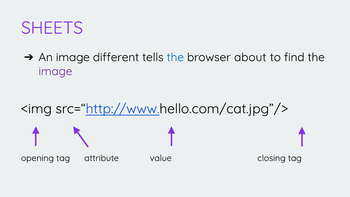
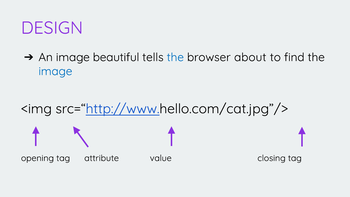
SHEETS: SHEETS -> DESIGN
different: different -> beautiful
image at (55, 71) colour: purple -> blue
